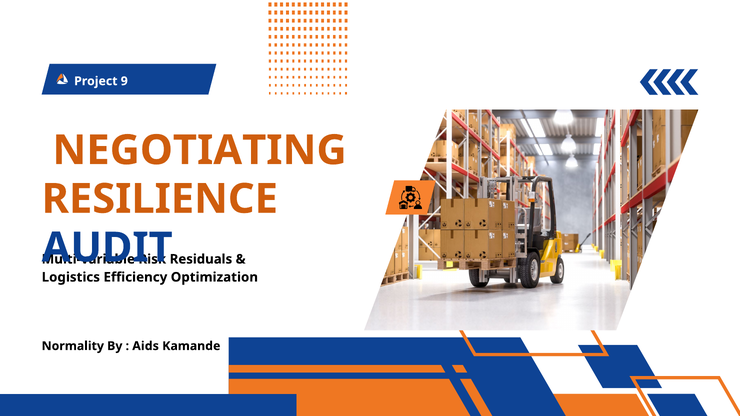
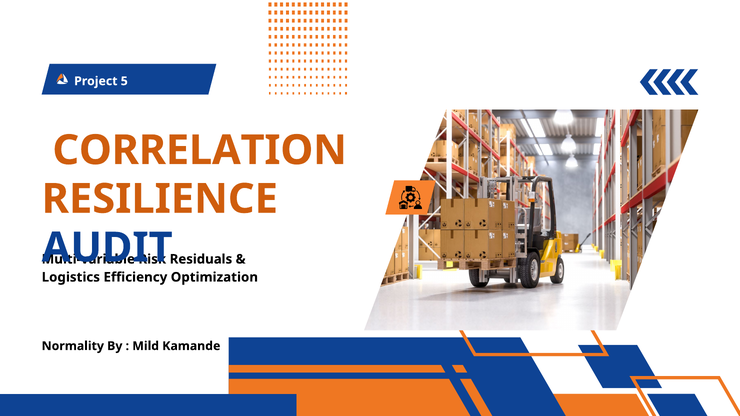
9: 9 -> 5
NEGOTIATING: NEGOTIATING -> CORRELATION
Aids: Aids -> Mild
